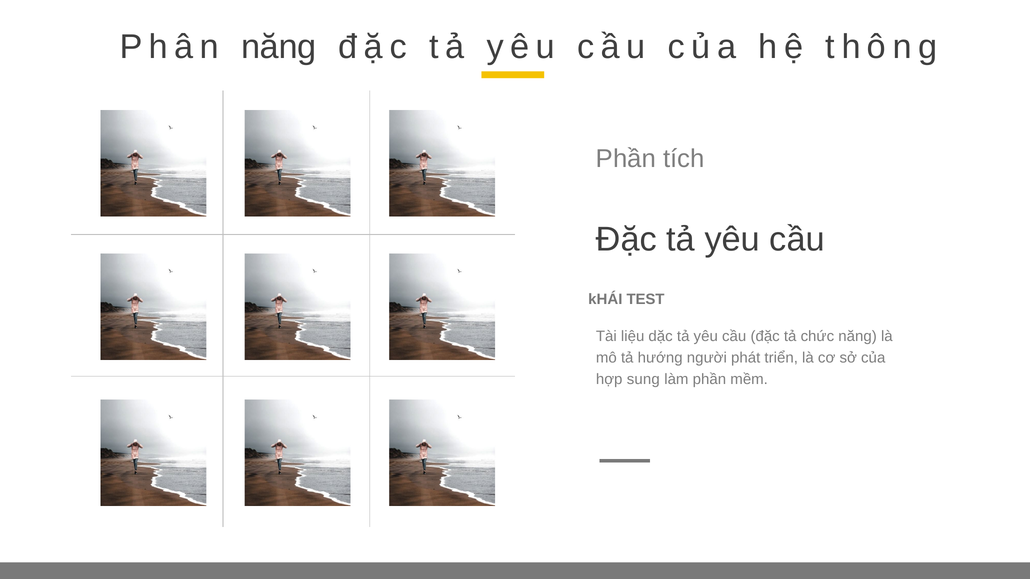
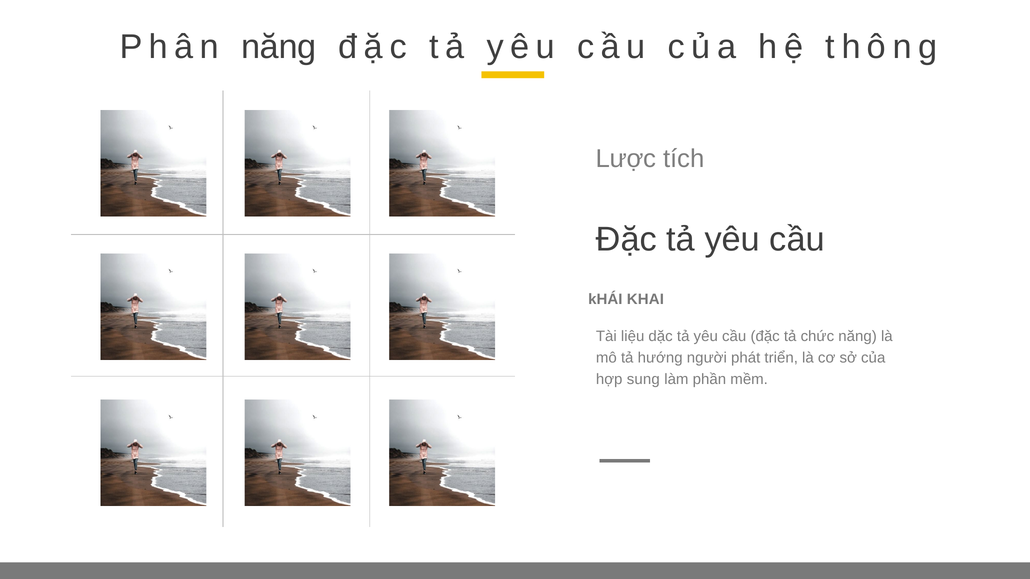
Phần at (626, 159): Phần -> Lược
TEST: TEST -> KHAI
